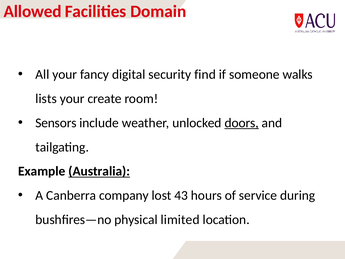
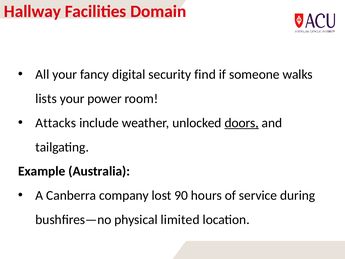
Allowed: Allowed -> Hallway
create: create -> power
Sensors: Sensors -> Attacks
Australia underline: present -> none
43: 43 -> 90
